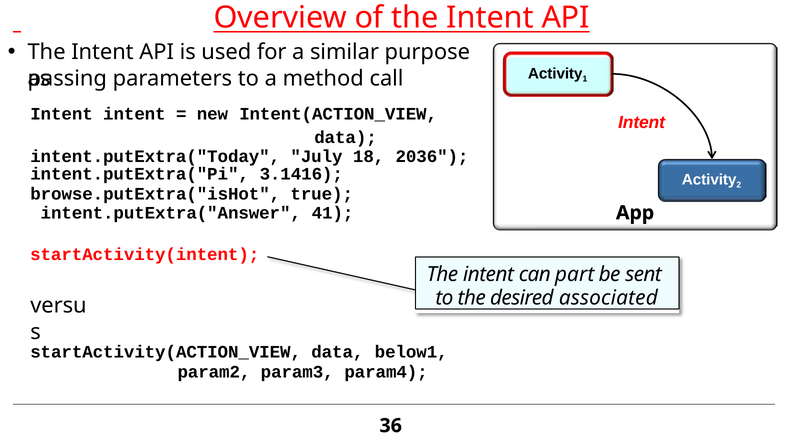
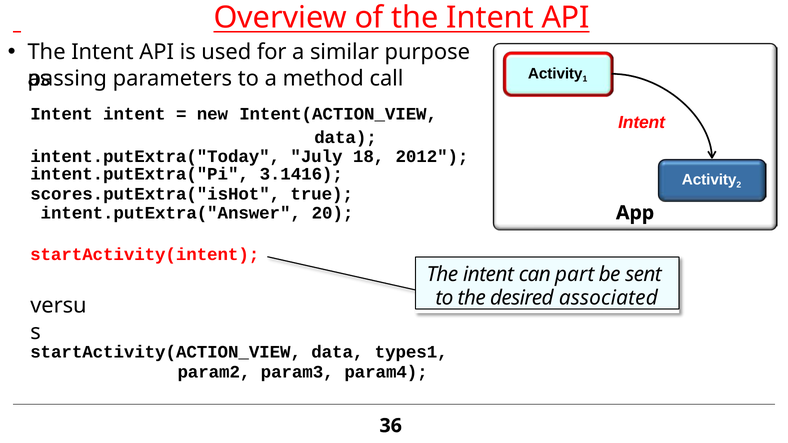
2036: 2036 -> 2012
browse.putExtra("isHot: browse.putExtra("isHot -> scores.putExtra("isHot
41: 41 -> 20
below1: below1 -> types1
